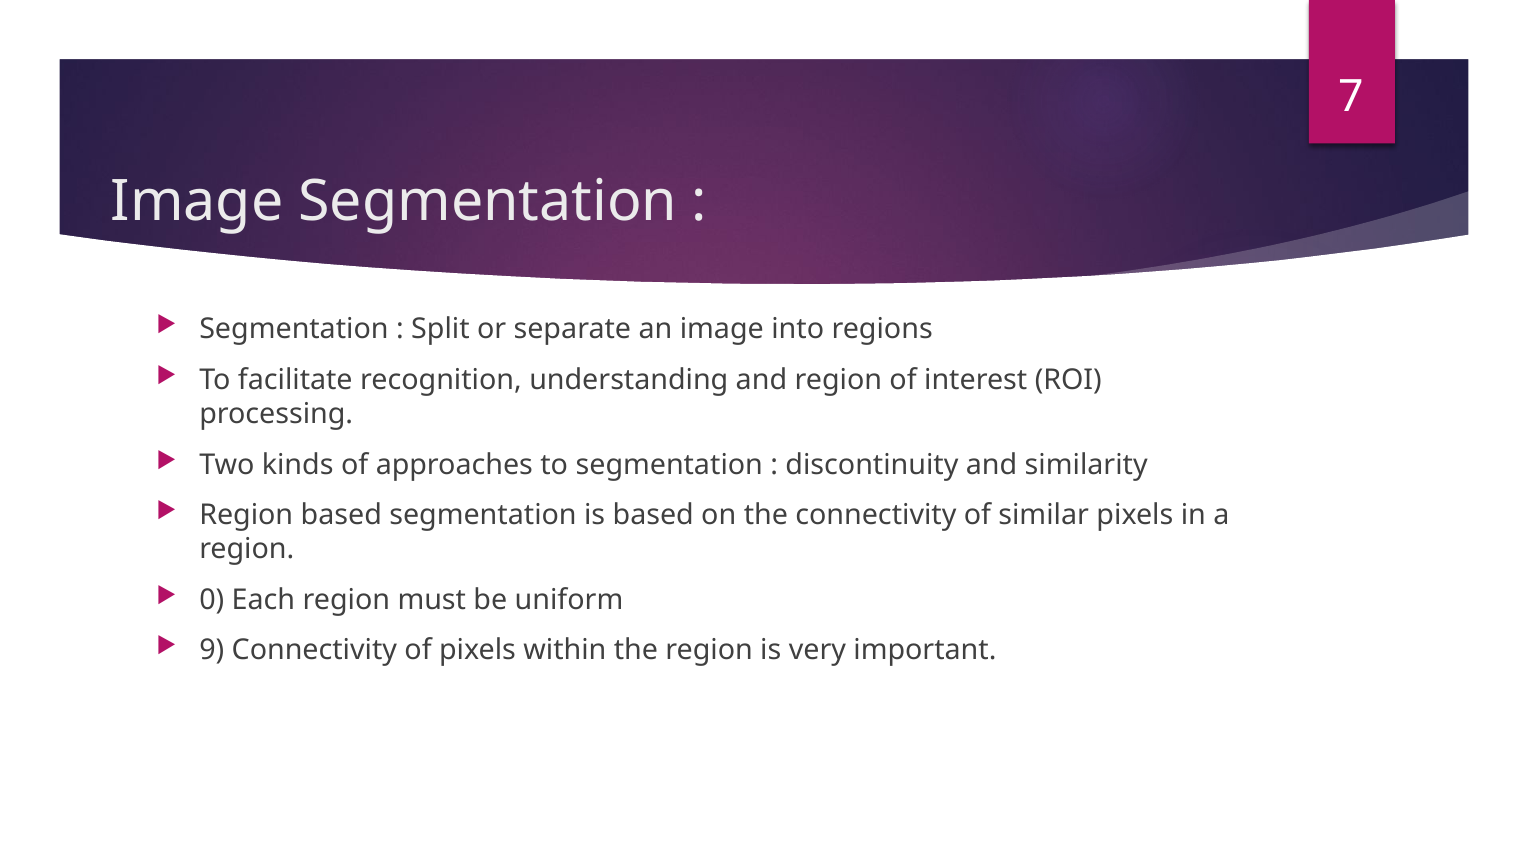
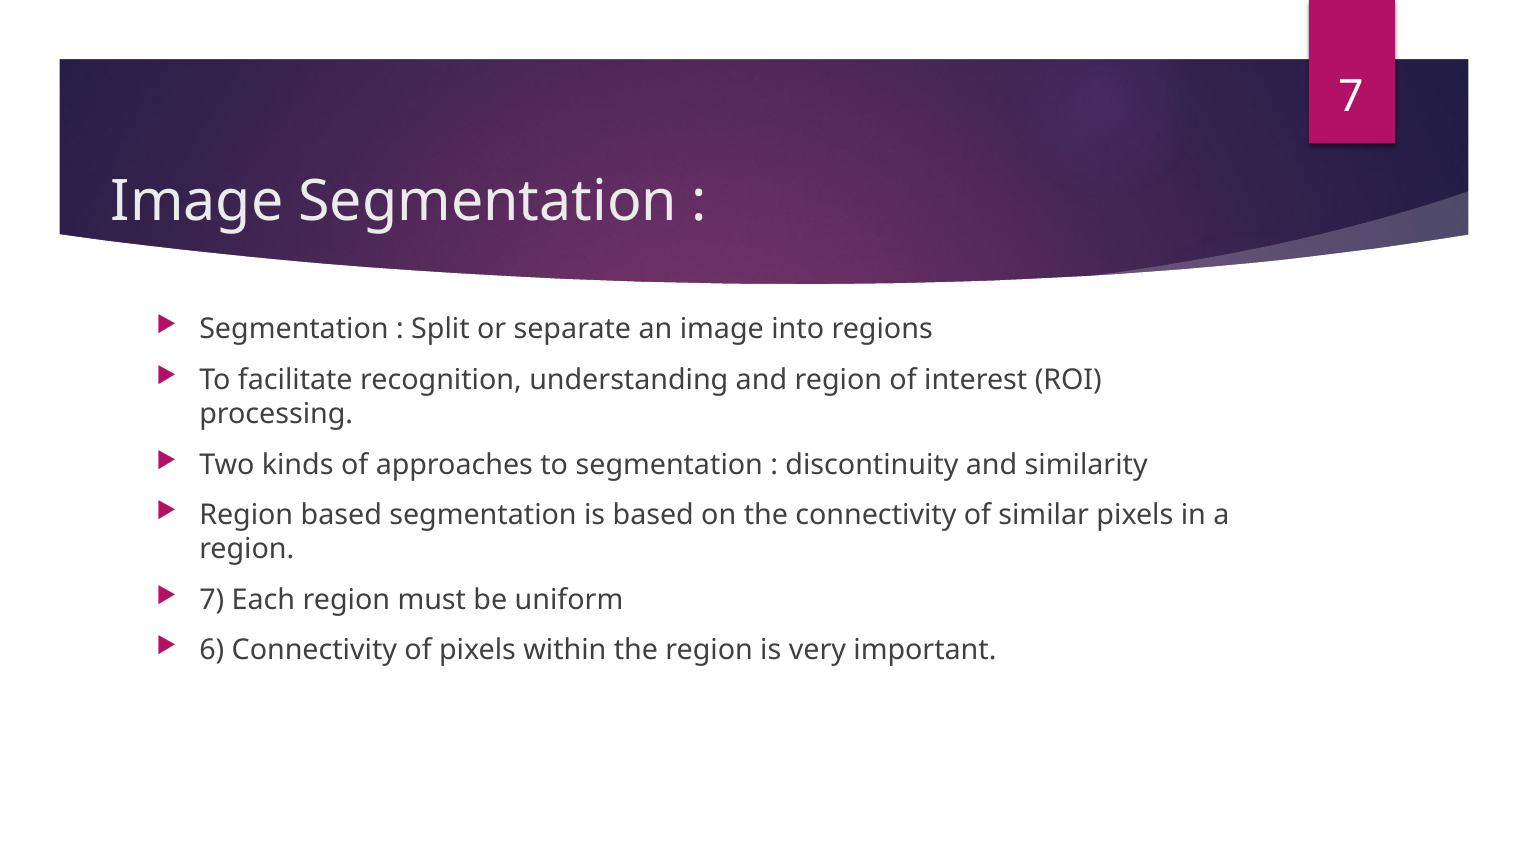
0 at (212, 600): 0 -> 7
9: 9 -> 6
